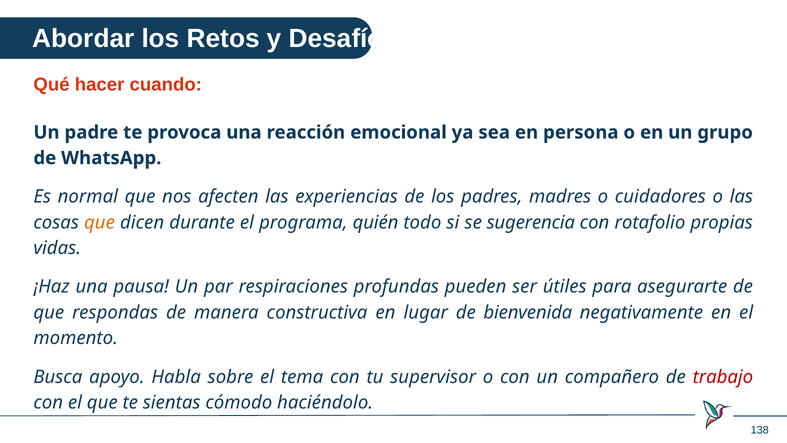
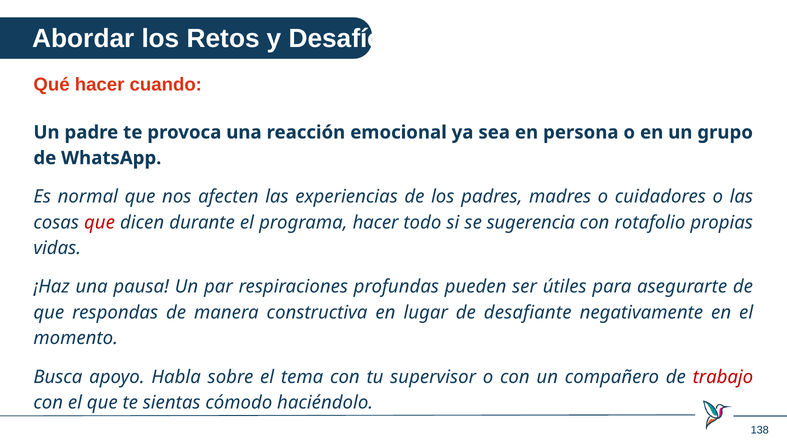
que at (100, 222) colour: orange -> red
programa quién: quién -> hacer
bienvenida: bienvenida -> desafiante
